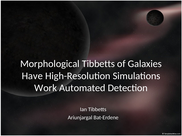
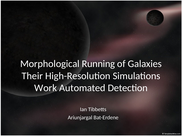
Morphological Tibbetts: Tibbetts -> Running
Have: Have -> Their
